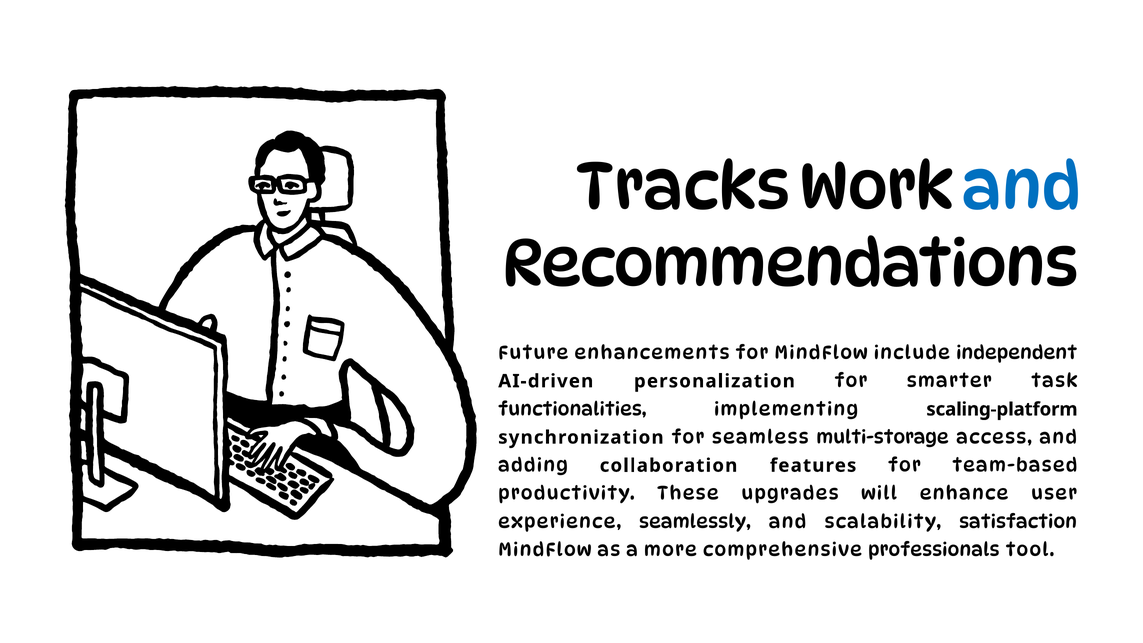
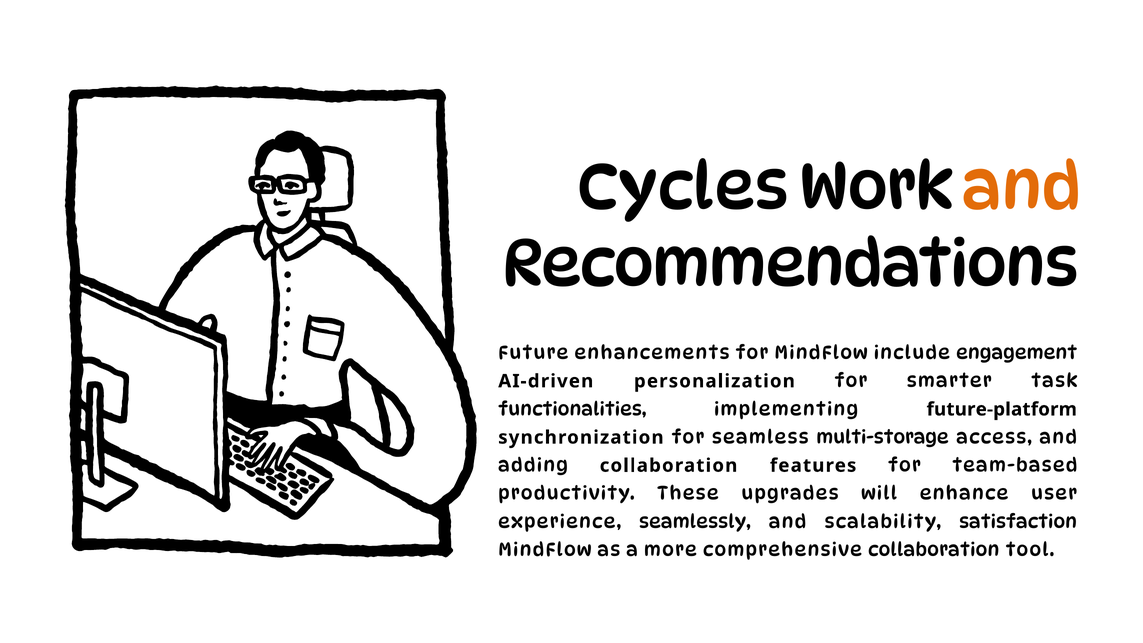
Tracks: Tracks -> Cycles
and at (1022, 188) colour: blue -> orange
independent: independent -> engagement
scaling-platform: scaling-platform -> future-platform
comprehensive professionals: professionals -> collaboration
